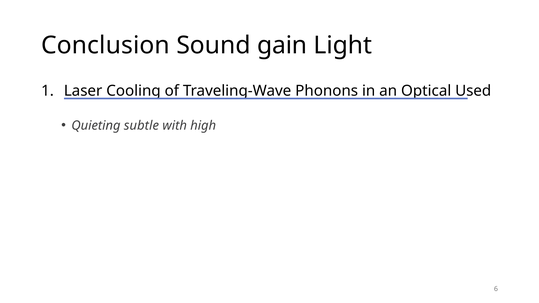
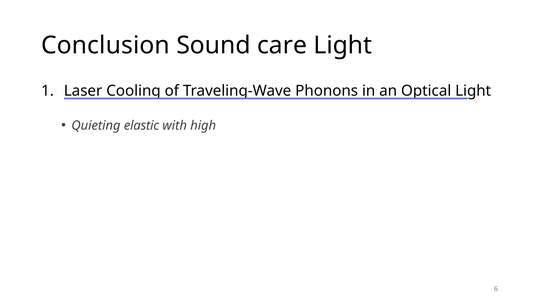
gain: gain -> care
Used at (473, 91): Used -> Light
subtle: subtle -> elastic
